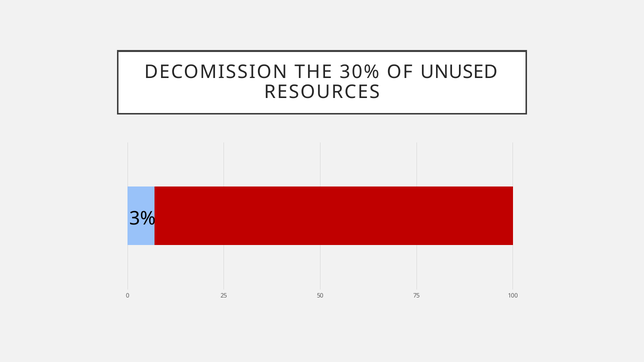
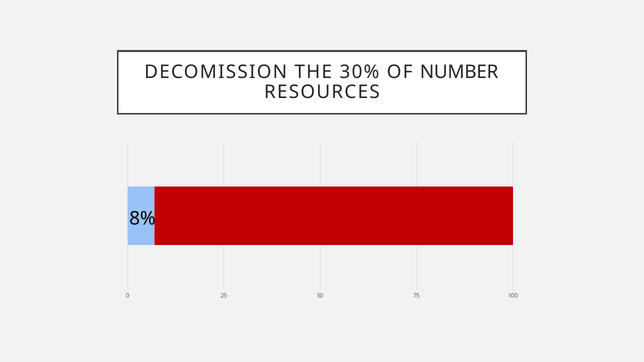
UNUSED: UNUSED -> NUMBER
3%: 3% -> 8%
